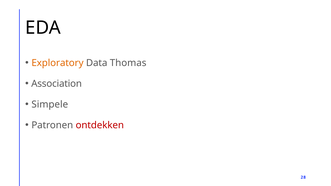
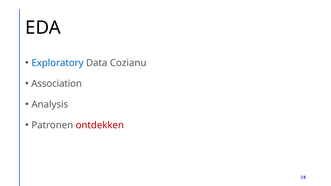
Exploratory colour: orange -> blue
Thomas: Thomas -> Cozianu
Simpele: Simpele -> Analysis
